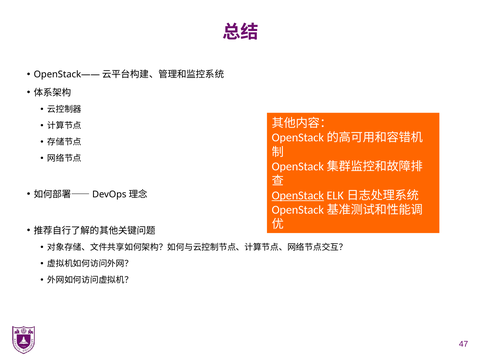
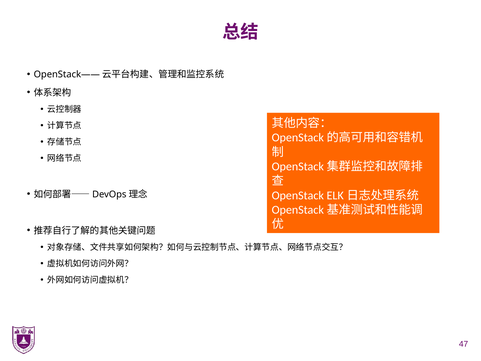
OpenStack underline: present -> none
